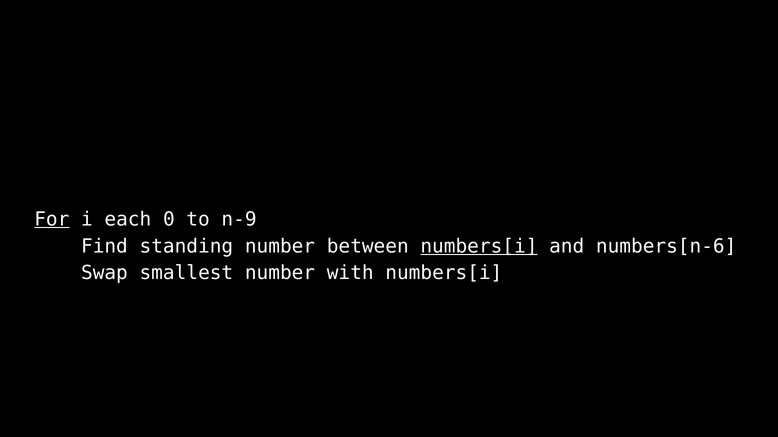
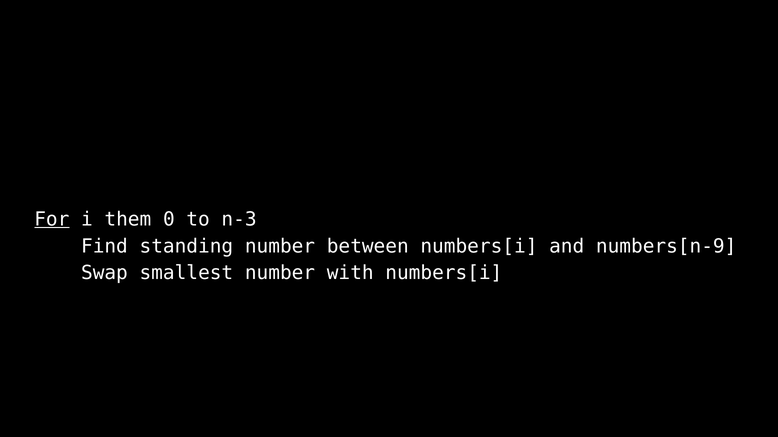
each: each -> them
n-9: n-9 -> n-3
numbers[i at (479, 246) underline: present -> none
numbers[n-6: numbers[n-6 -> numbers[n-9
